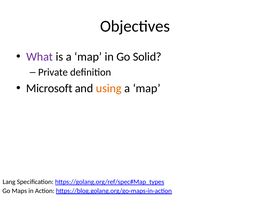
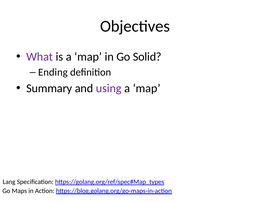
Private: Private -> Ending
Microsoft: Microsoft -> Summary
using colour: orange -> purple
